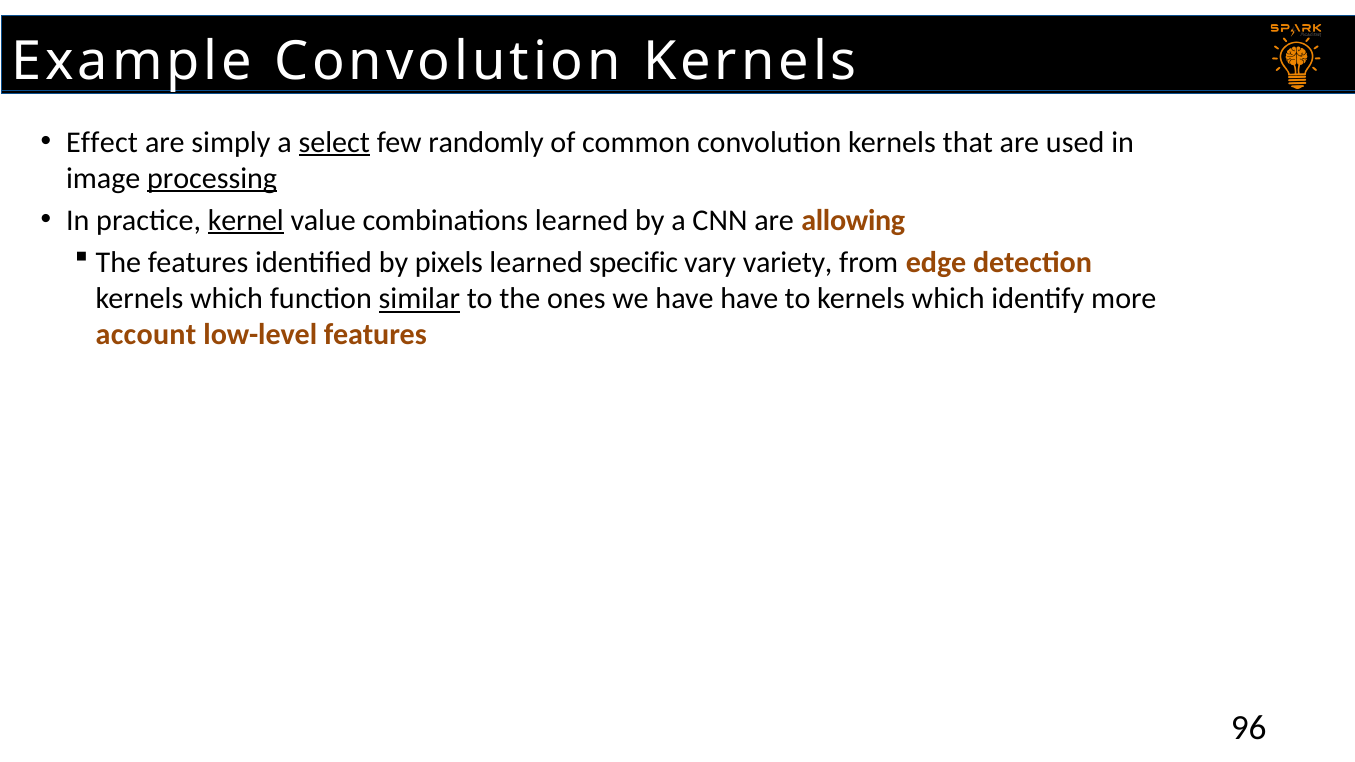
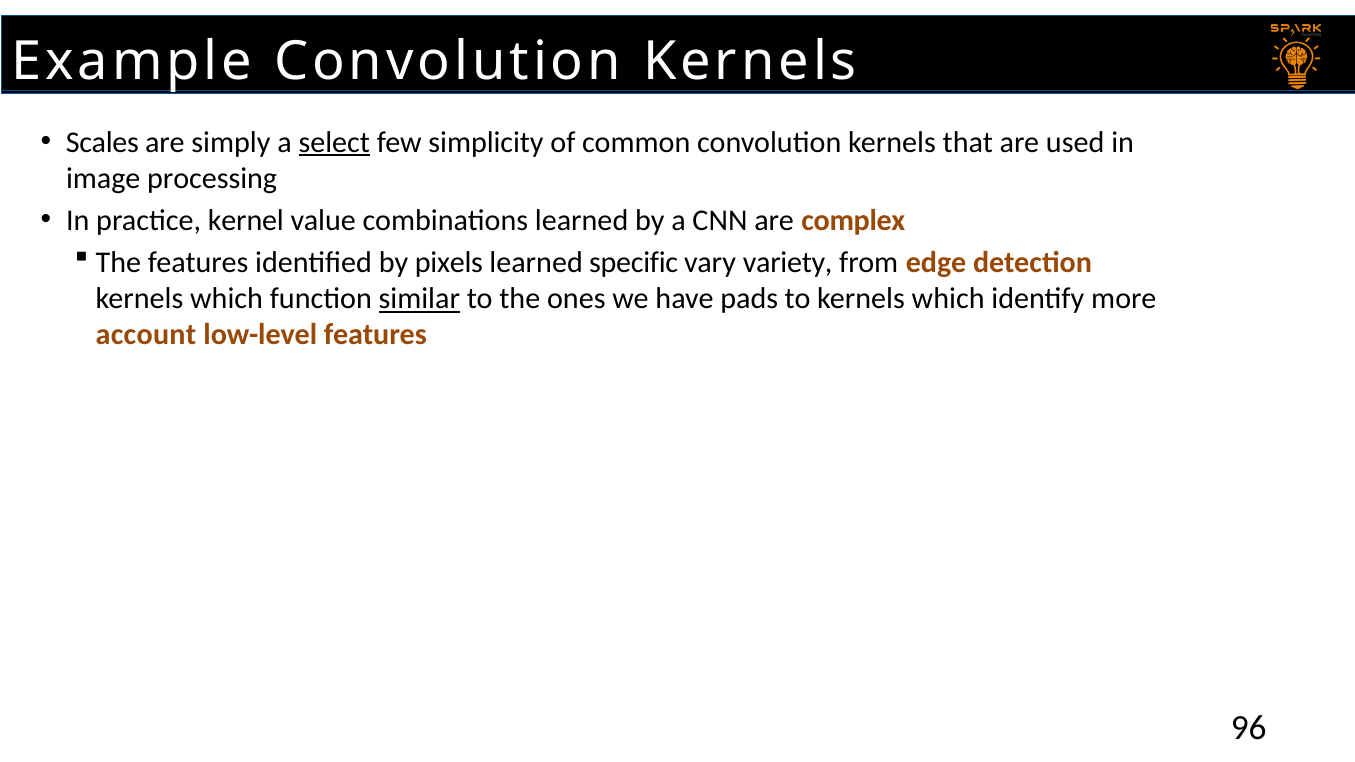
Effect: Effect -> Scales
randomly: randomly -> simplicity
processing underline: present -> none
kernel underline: present -> none
allowing: allowing -> complex
have have: have -> pads
